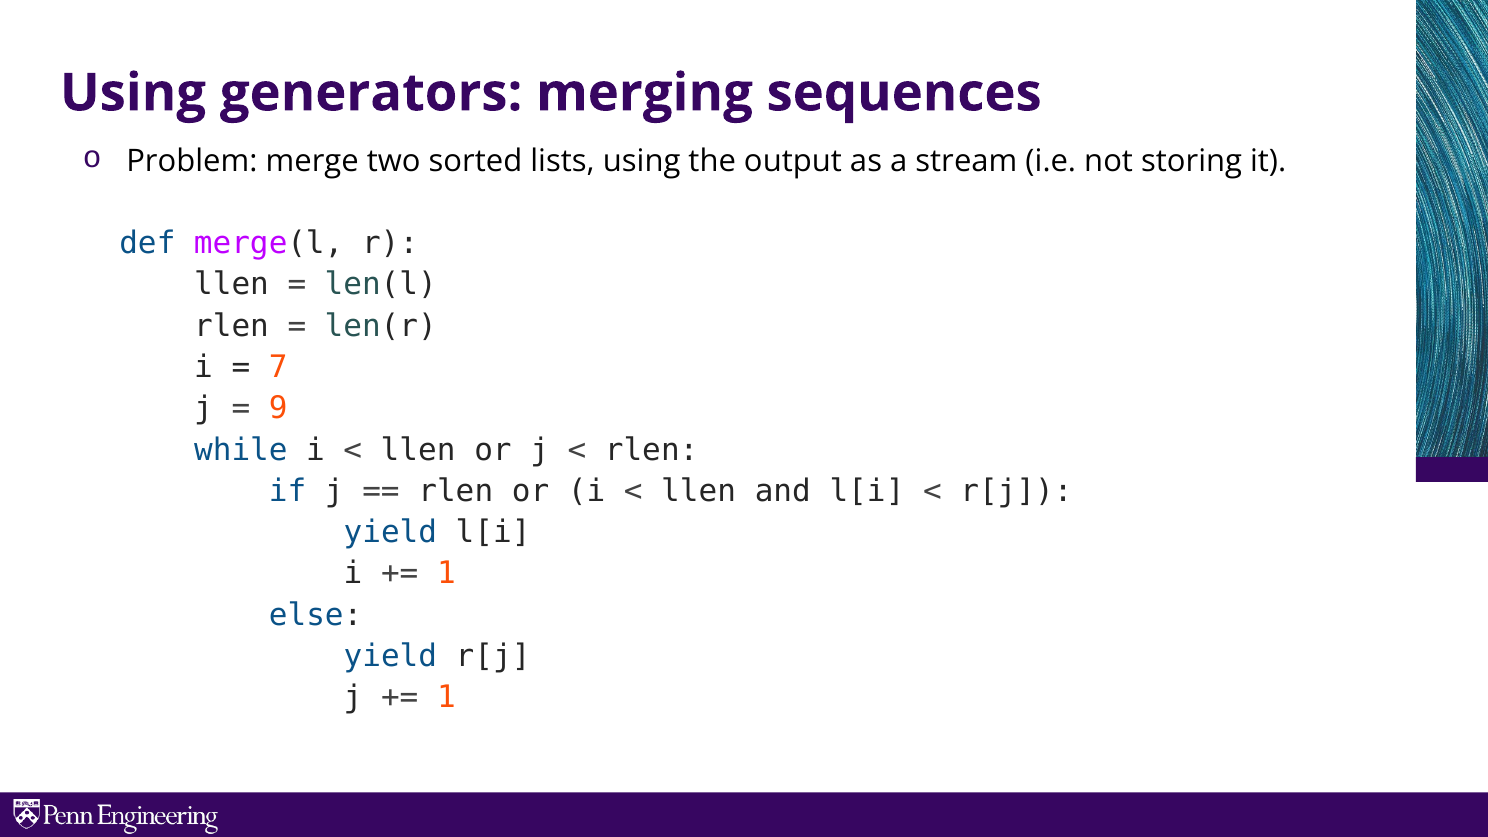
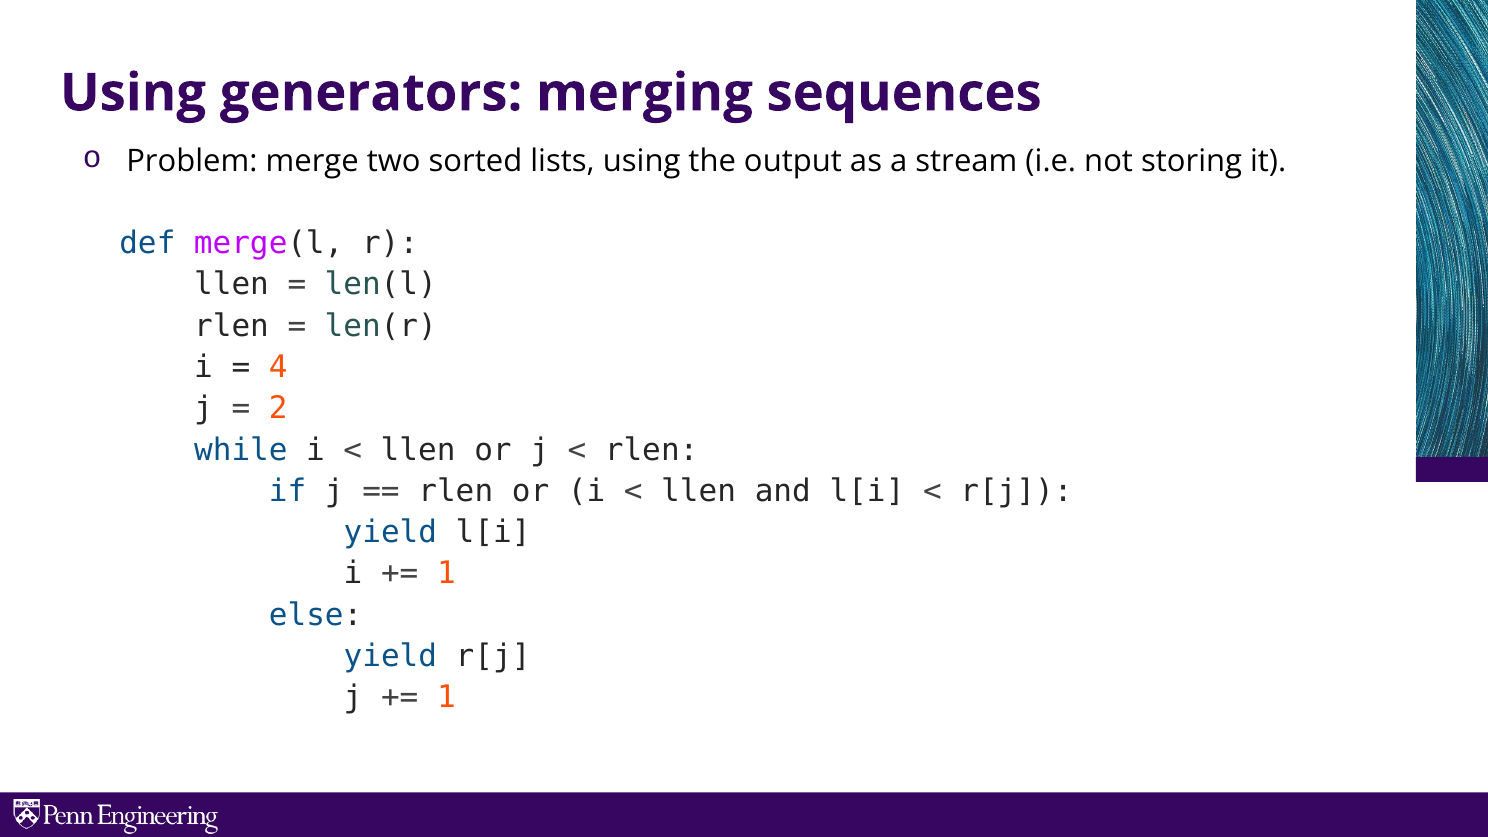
7: 7 -> 4
9: 9 -> 2
